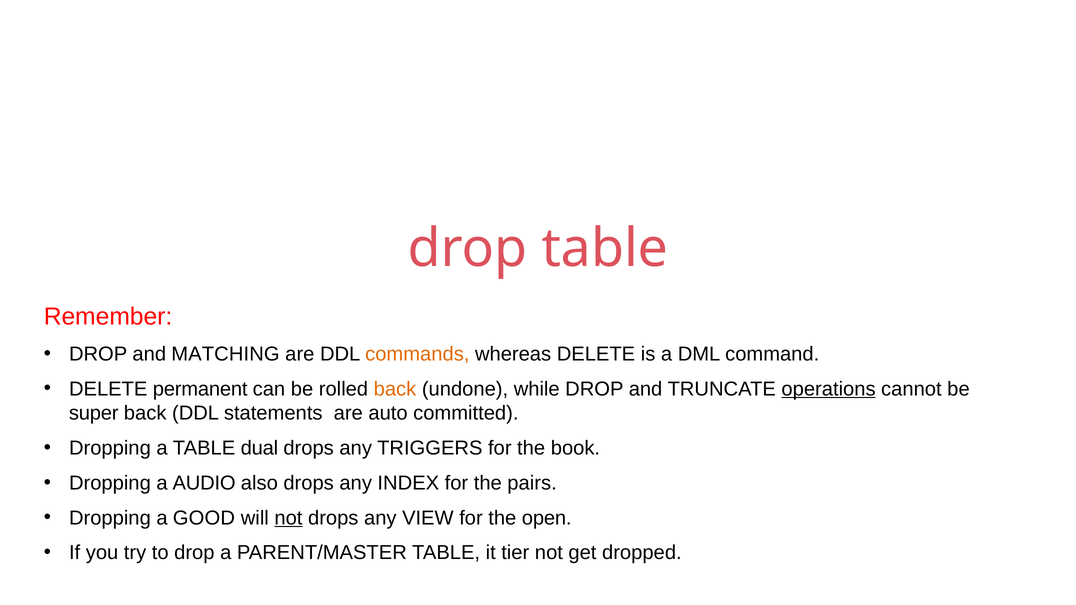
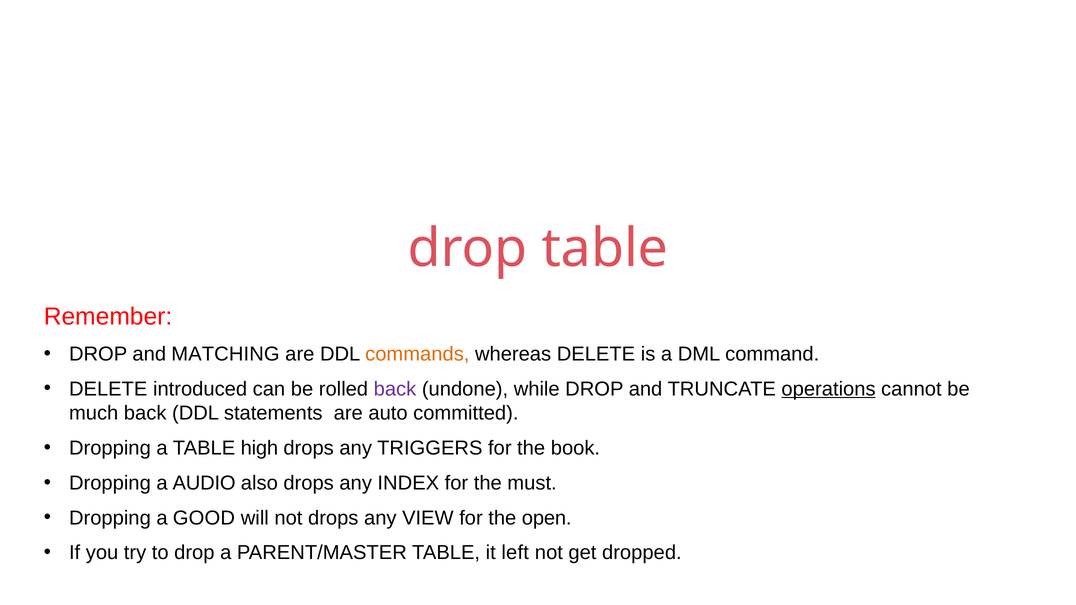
permanent: permanent -> introduced
back at (395, 389) colour: orange -> purple
super: super -> much
dual: dual -> high
pairs: pairs -> must
not at (288, 518) underline: present -> none
tier: tier -> left
